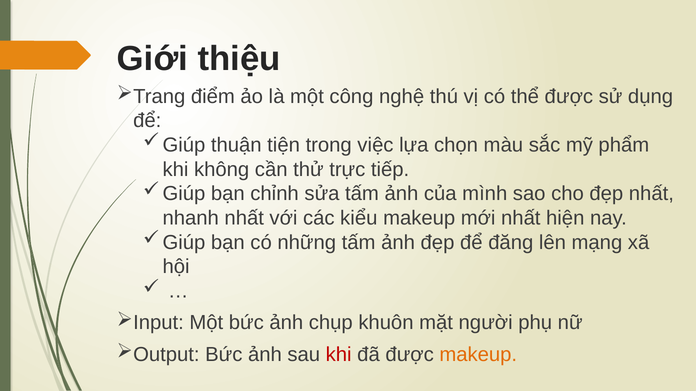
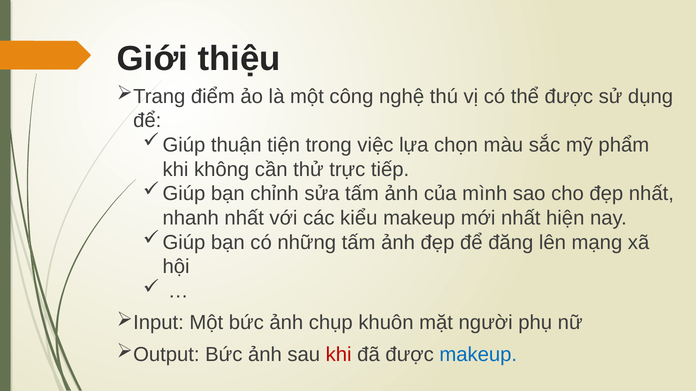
makeup at (478, 355) colour: orange -> blue
